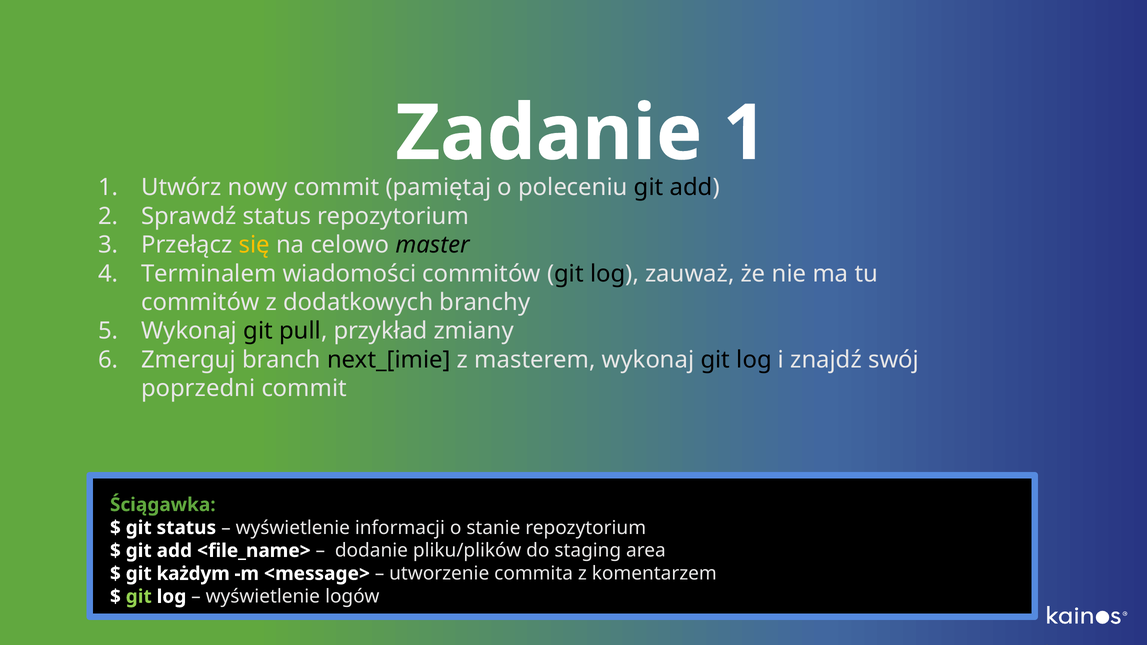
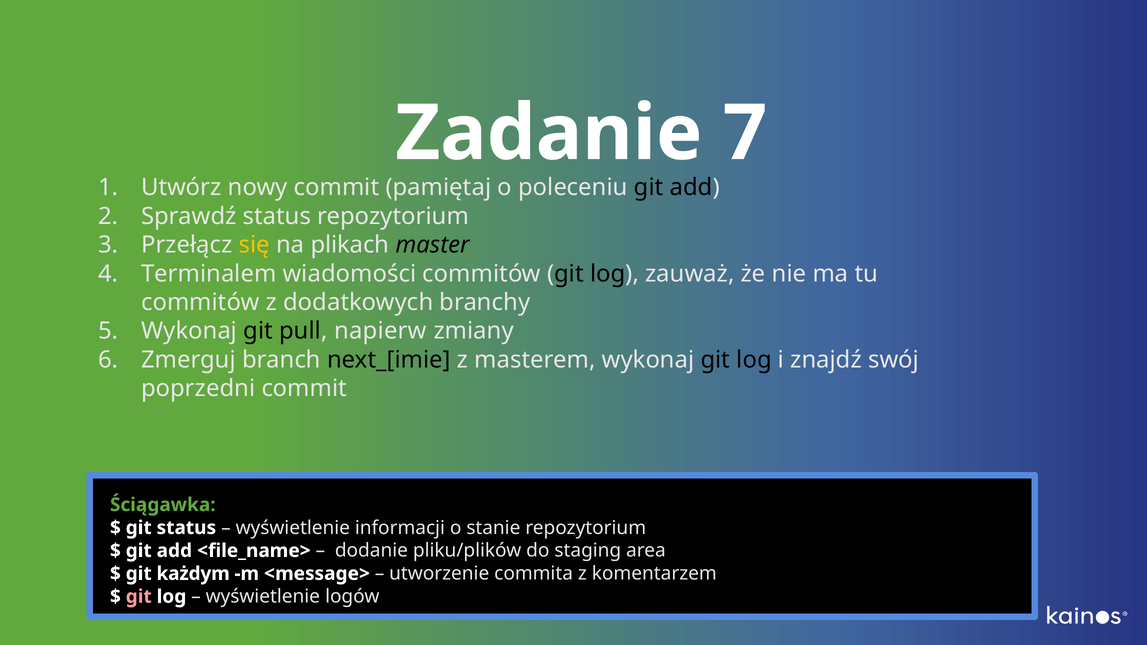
1 at (745, 134): 1 -> 7
celowo: celowo -> plikach
przykład: przykład -> napierw
git at (139, 597) colour: light green -> pink
